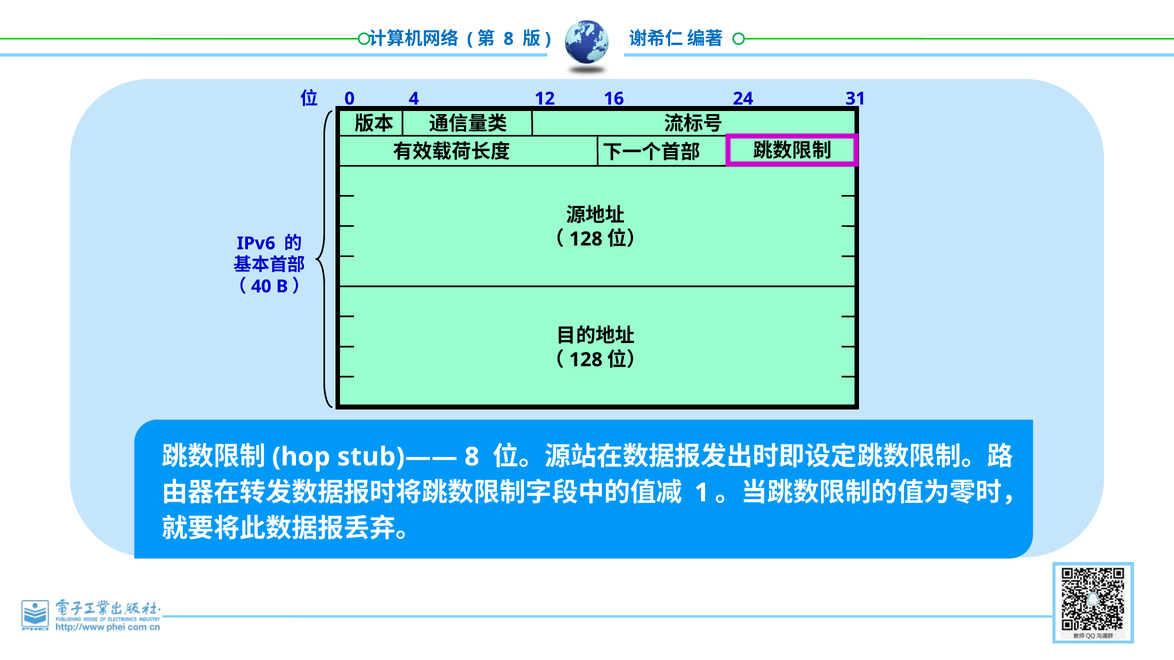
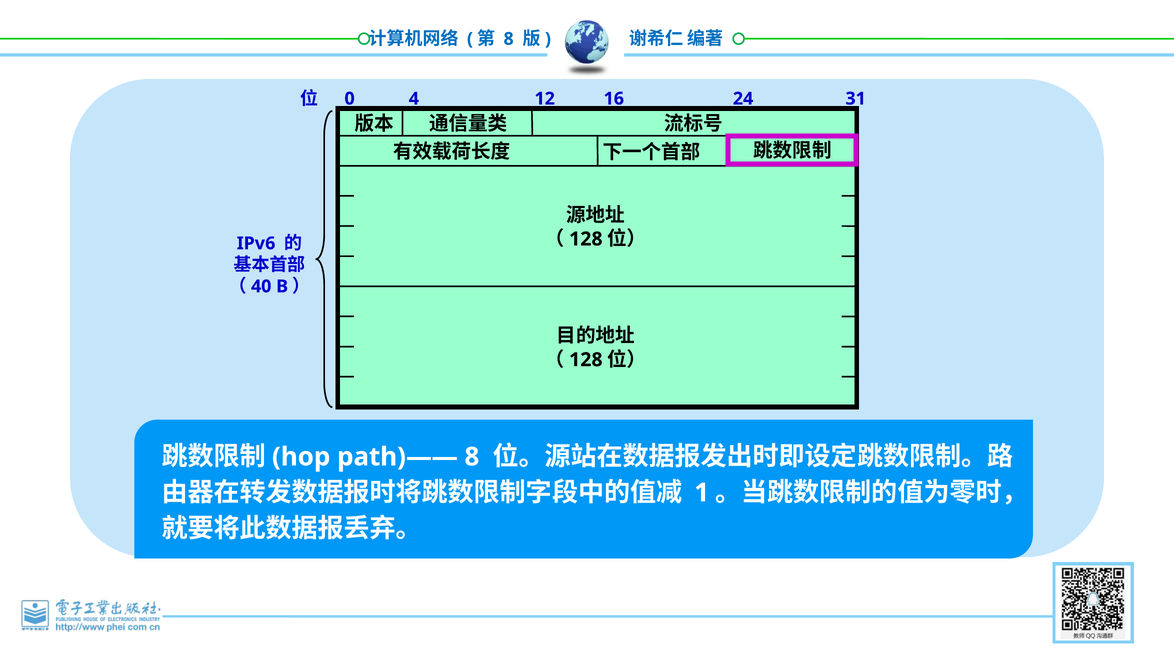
stub)——: stub)—— -> path)——
